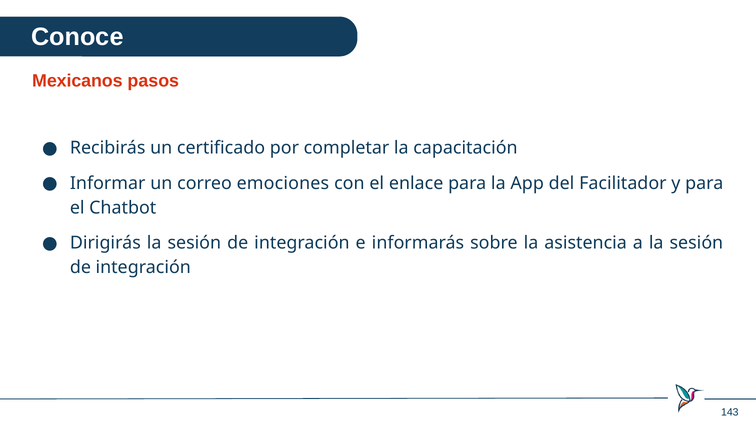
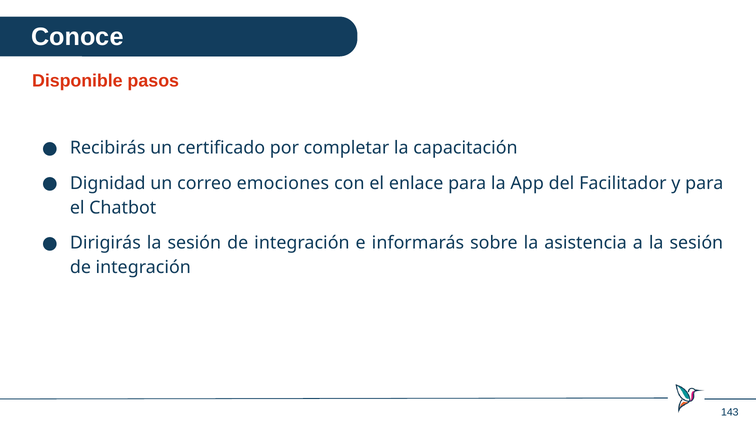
Mexicanos: Mexicanos -> Disponible
Informar: Informar -> Dignidad
